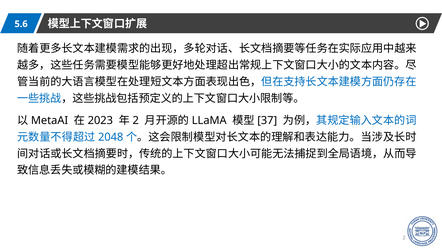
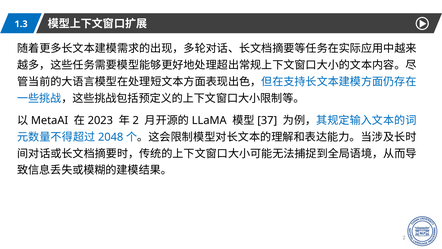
5.6: 5.6 -> 1.3
